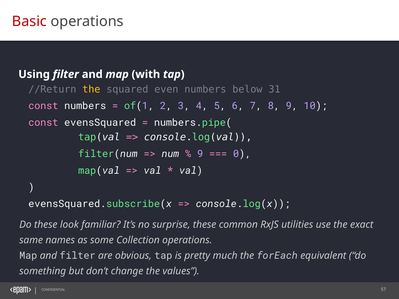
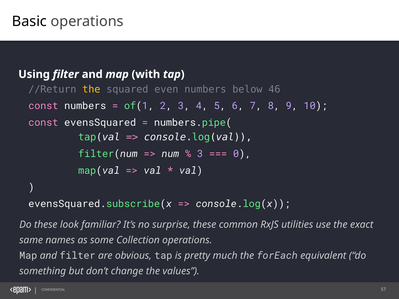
Basic colour: red -> black
31: 31 -> 46
9 at (200, 154): 9 -> 3
